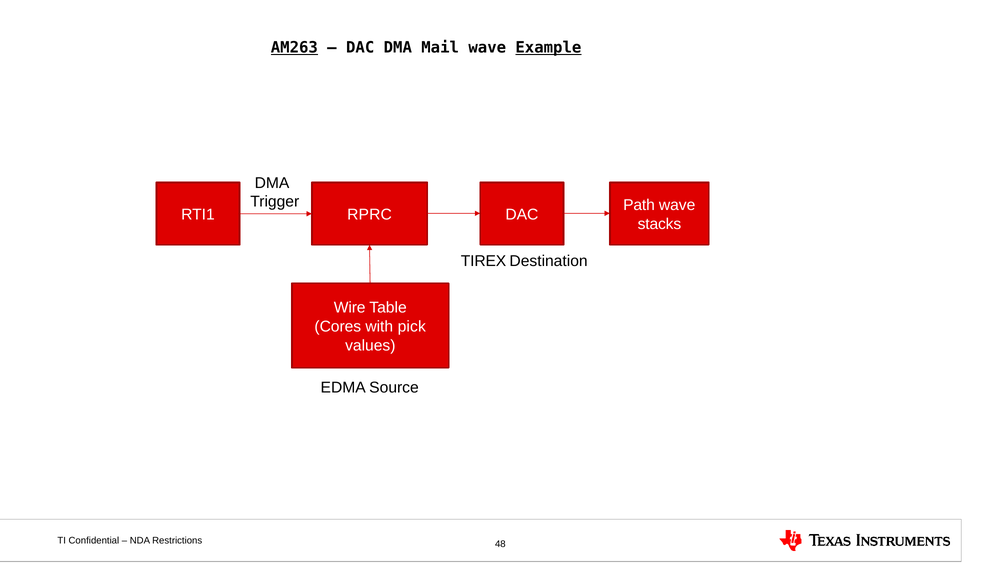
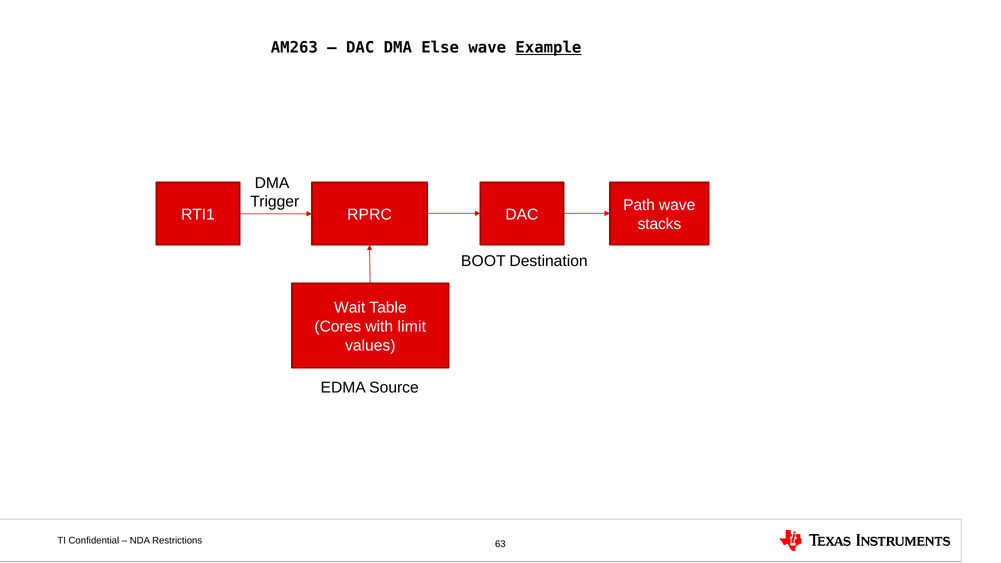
AM263 underline: present -> none
Mail: Mail -> Else
TIREX: TIREX -> BOOT
Wire: Wire -> Wait
pick: pick -> limit
48: 48 -> 63
